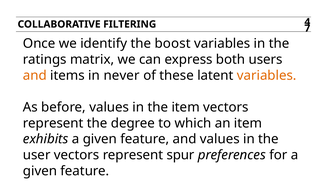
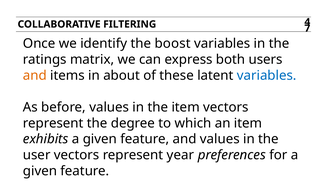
never: never -> about
variables at (267, 76) colour: orange -> blue
spur: spur -> year
